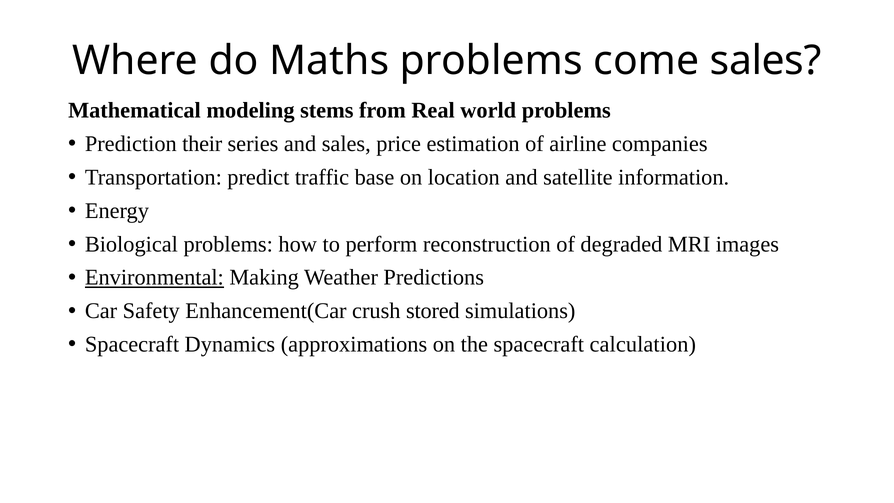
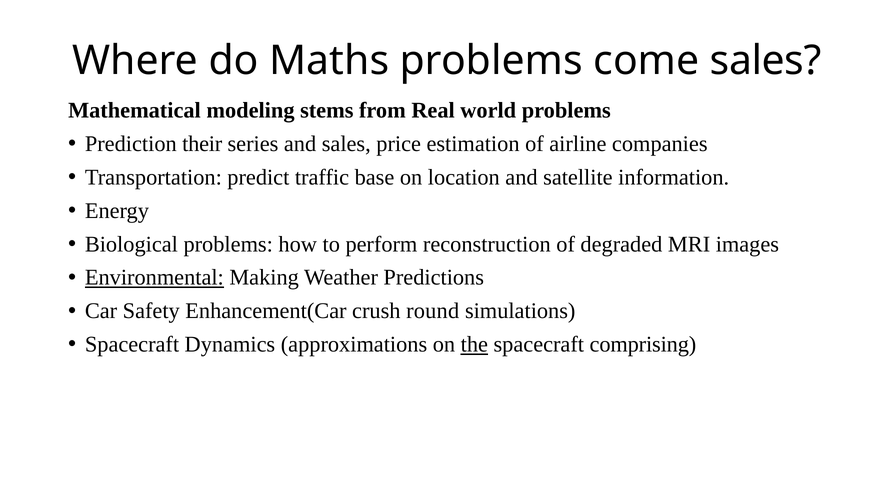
stored: stored -> round
the underline: none -> present
calculation: calculation -> comprising
